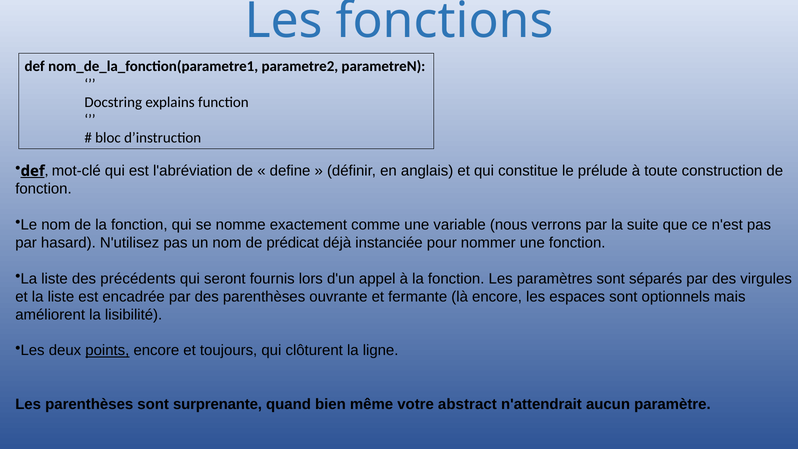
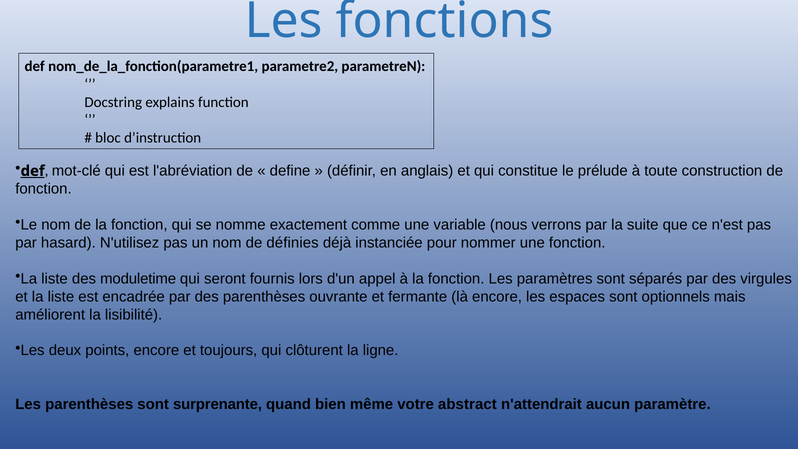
prédicat: prédicat -> définies
précédents: précédents -> moduletime
points underline: present -> none
